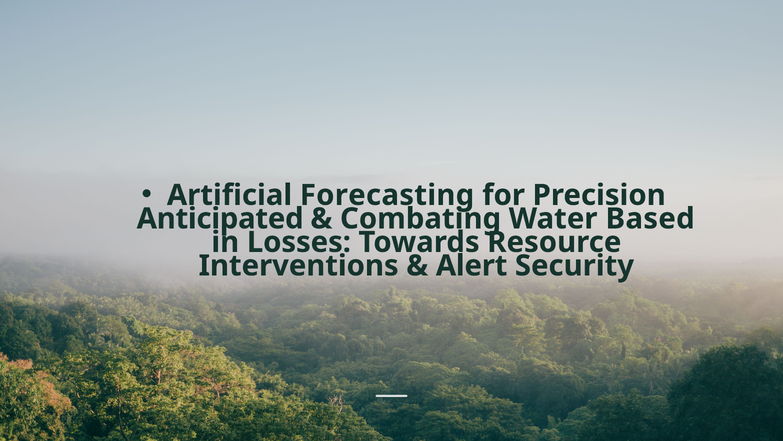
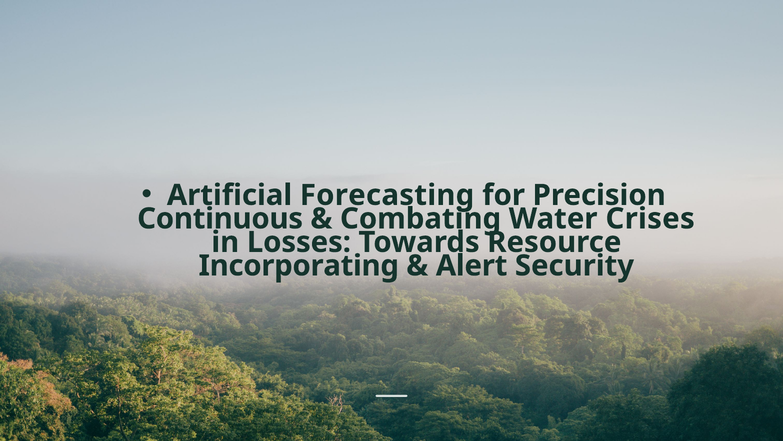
Anticipated: Anticipated -> Continuous
Based: Based -> Crises
Interventions: Interventions -> Incorporating
